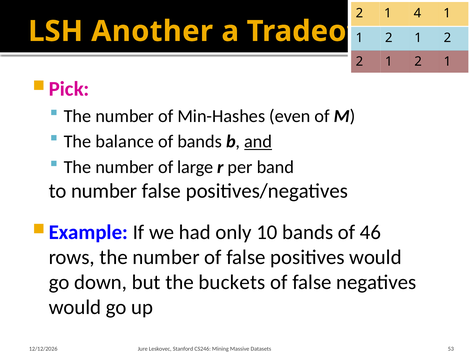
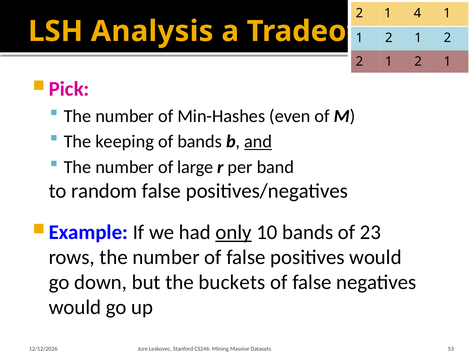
Another: Another -> Analysis
balance: balance -> keeping
to number: number -> random
only underline: none -> present
46: 46 -> 23
